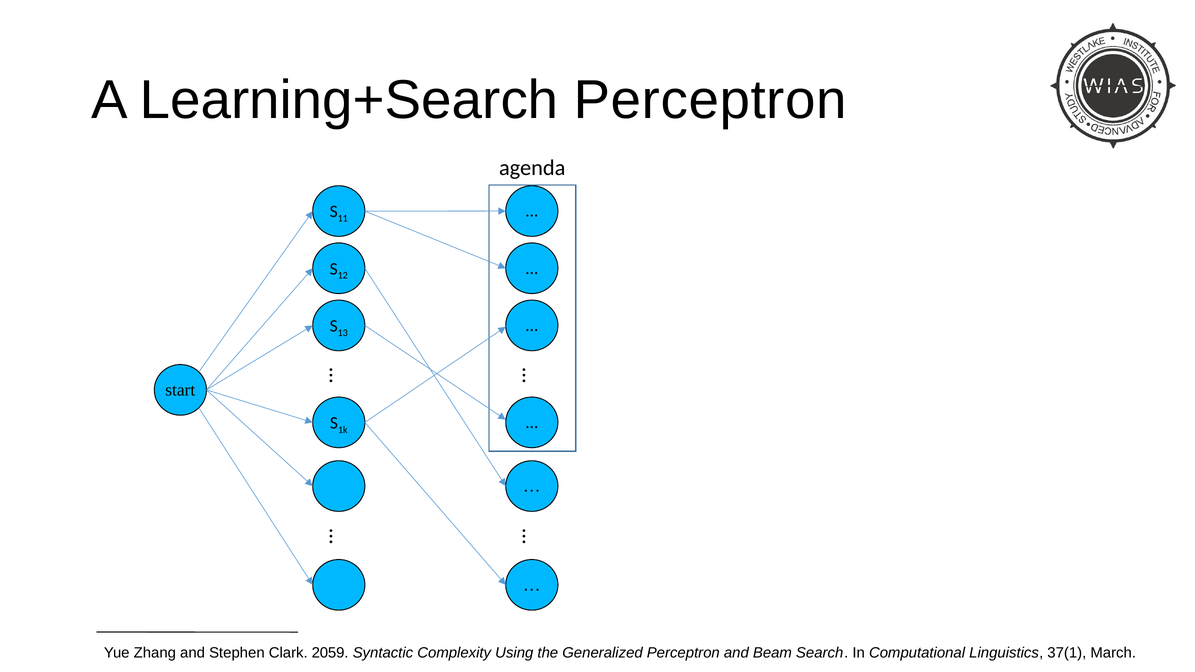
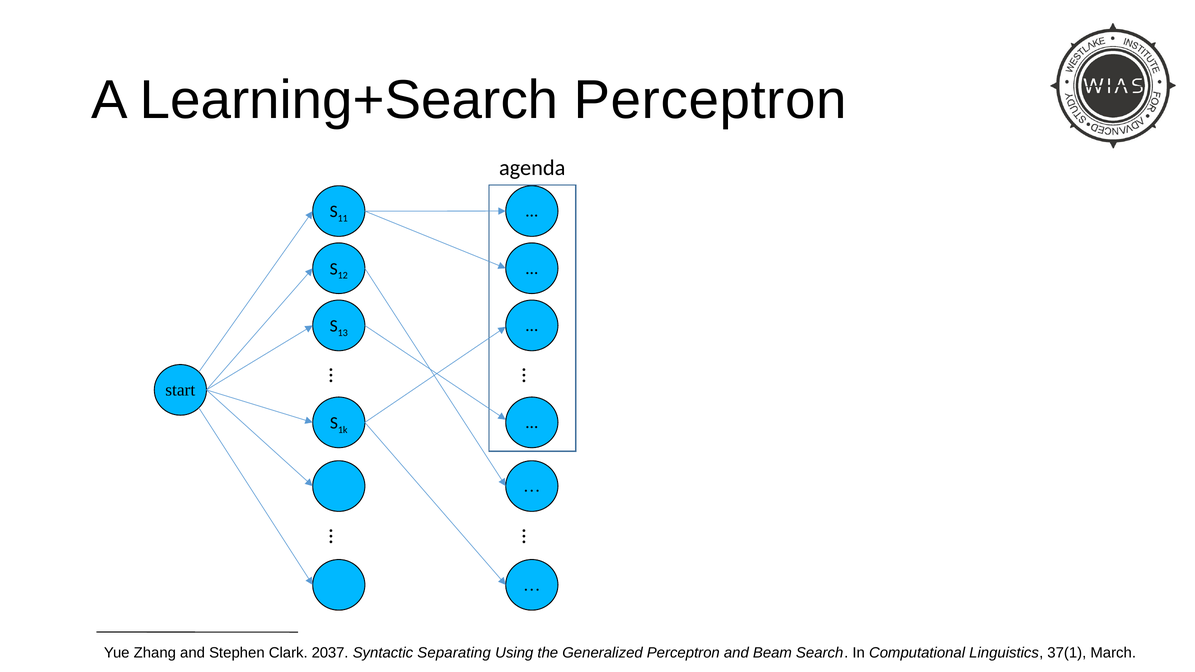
2059: 2059 -> 2037
Complexity: Complexity -> Separating
